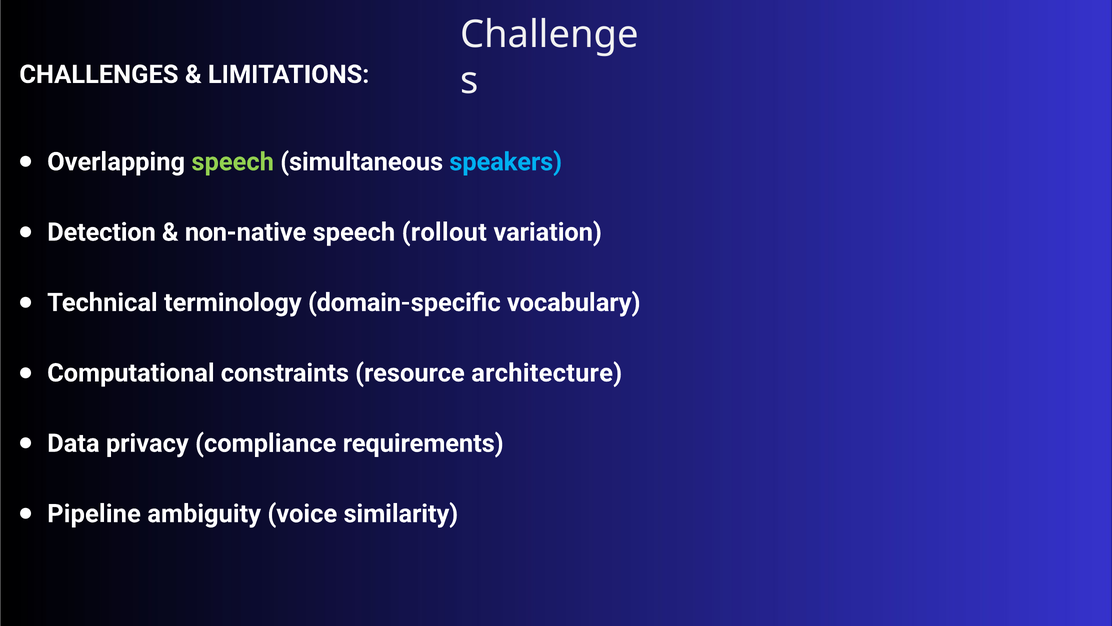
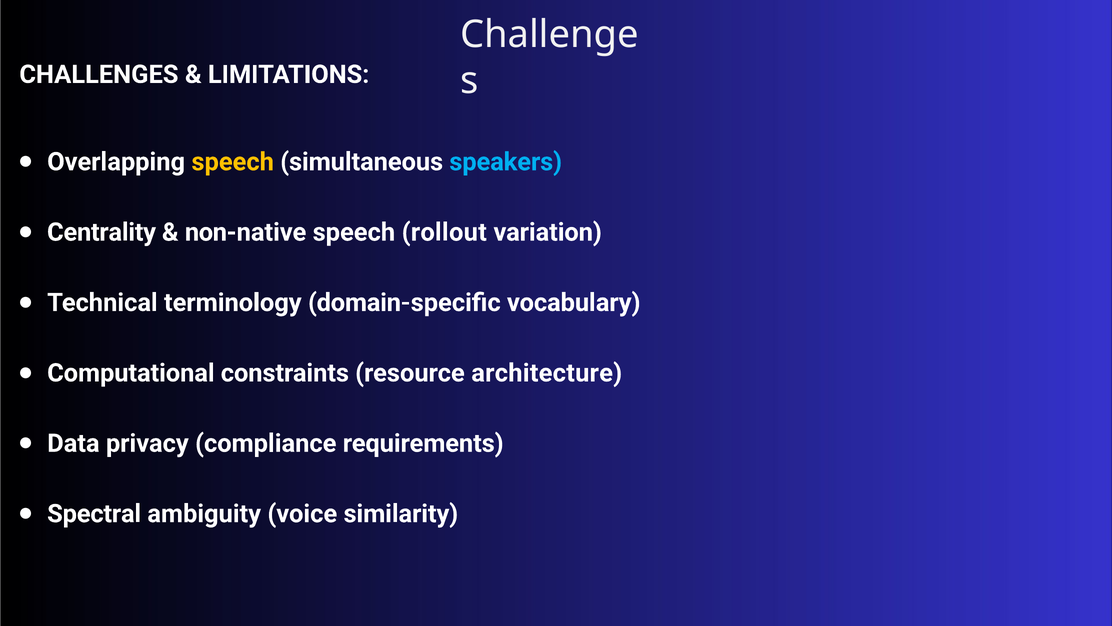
speech at (233, 162) colour: light green -> yellow
Detection: Detection -> Centrality
Pipeline: Pipeline -> Spectral
